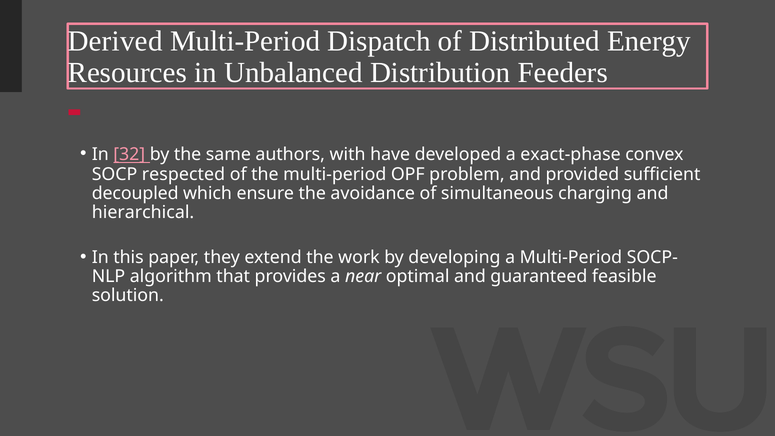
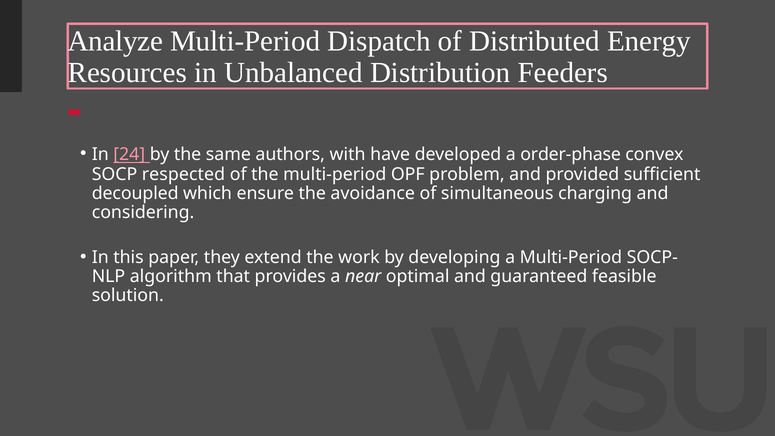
Derived: Derived -> Analyze
32: 32 -> 24
exact-phase: exact-phase -> order-phase
hierarchical: hierarchical -> considering
